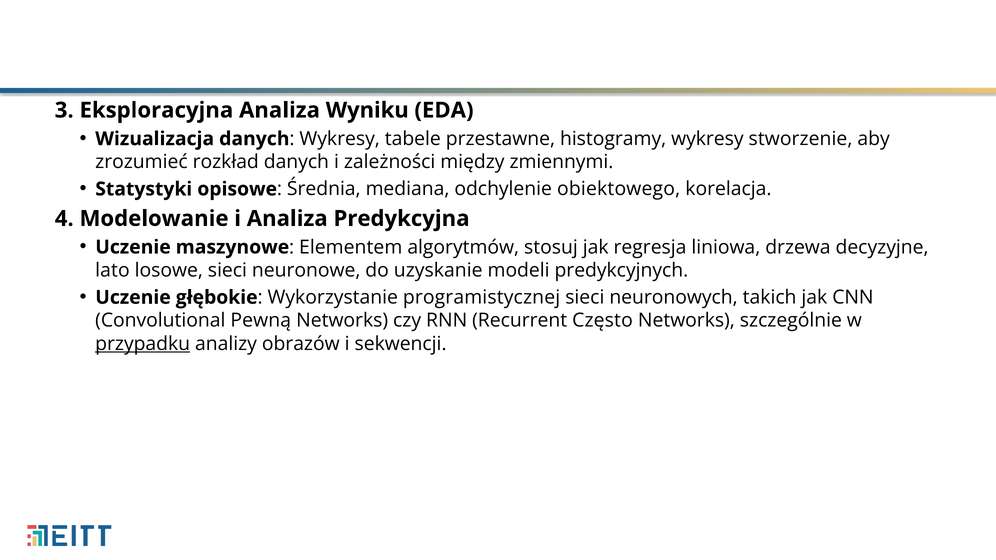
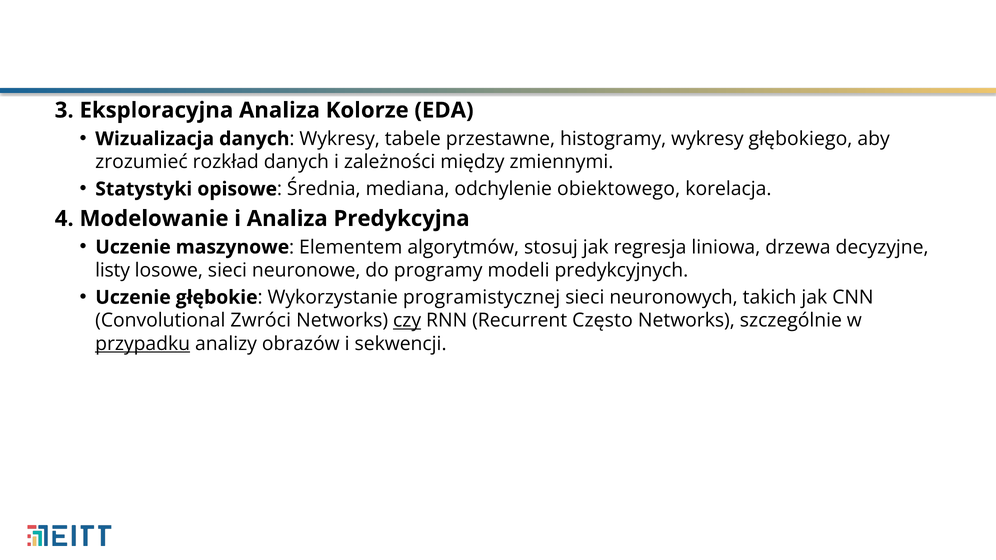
Wyniku: Wyniku -> Kolorze
stworzenie: stworzenie -> głębokiego
lato: lato -> listy
uzyskanie: uzyskanie -> programy
Pewną: Pewną -> Zwróci
czy underline: none -> present
